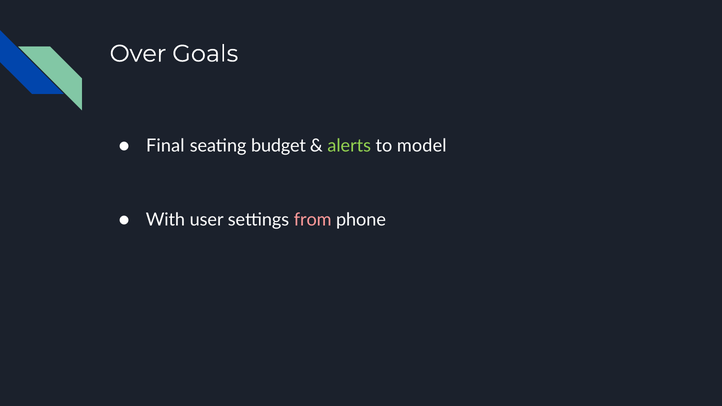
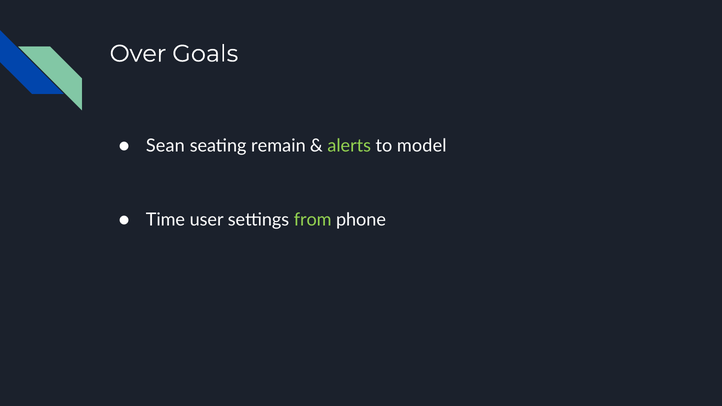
Final: Final -> Sean
budget: budget -> remain
With: With -> Time
from colour: pink -> light green
